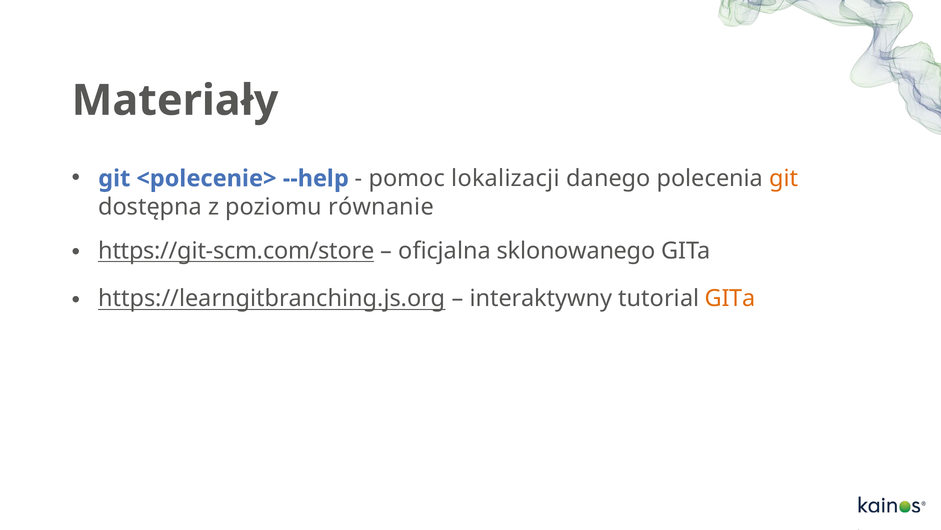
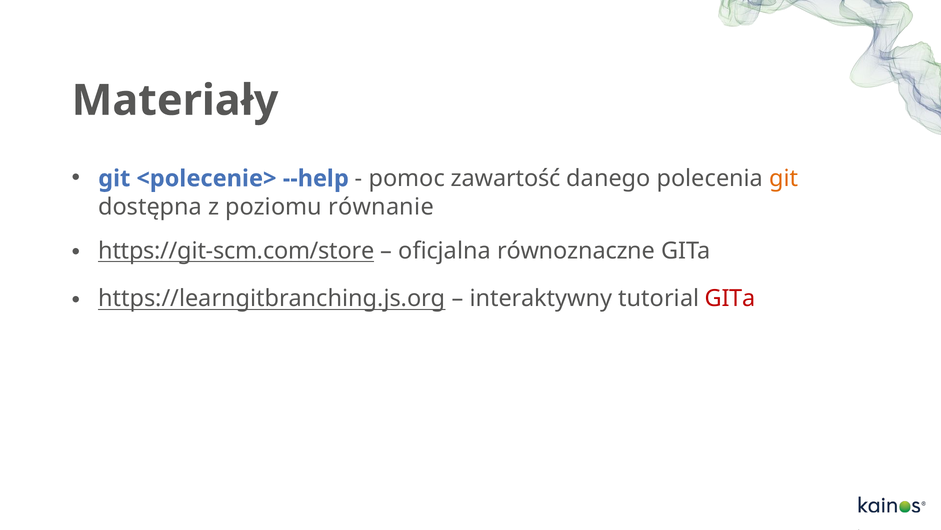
lokalizacji: lokalizacji -> zawartość
sklonowanego: sklonowanego -> równoznaczne
GITa at (730, 298) colour: orange -> red
